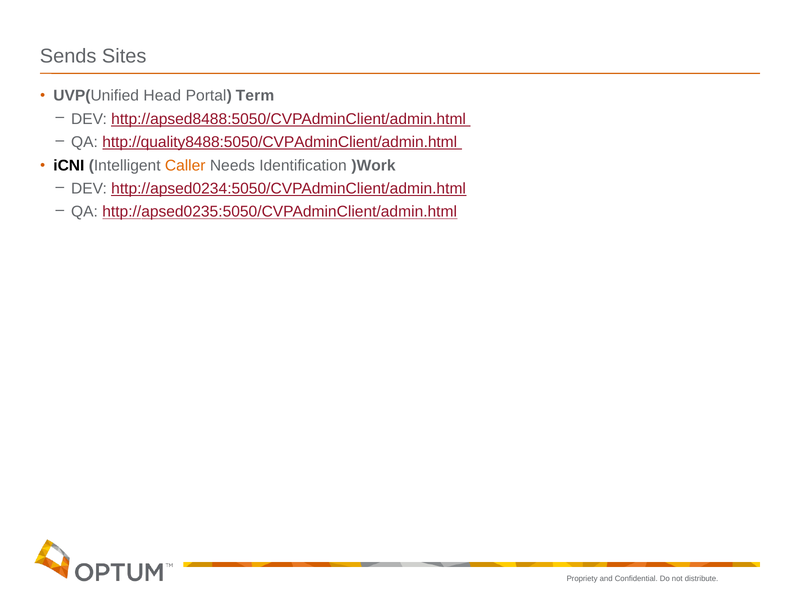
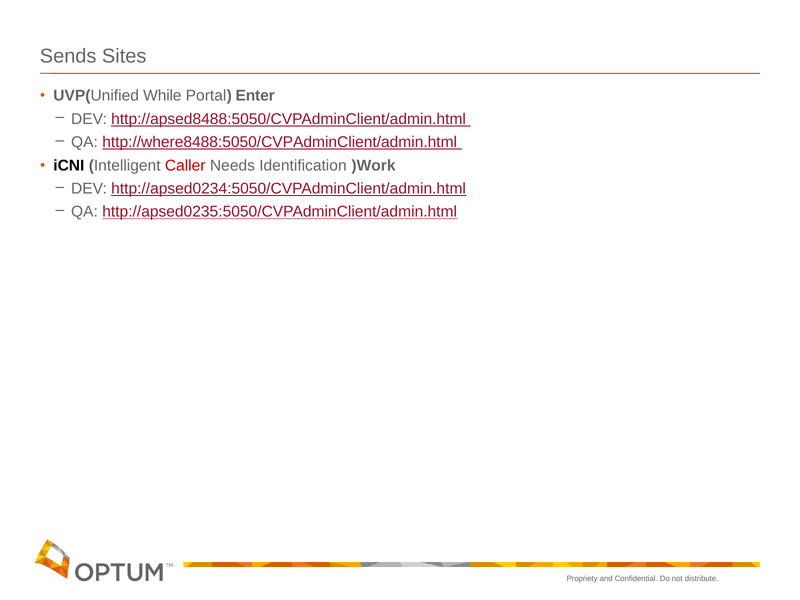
Head: Head -> While
Term: Term -> Enter
http://quality8488:5050/CVPAdminClient/admin.html: http://quality8488:5050/CVPAdminClient/admin.html -> http://where8488:5050/CVPAdminClient/admin.html
Caller colour: orange -> red
